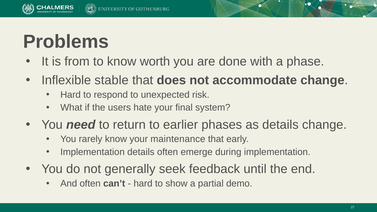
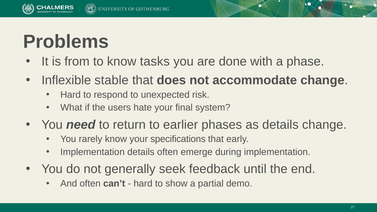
worth: worth -> tasks
maintenance: maintenance -> specifications
